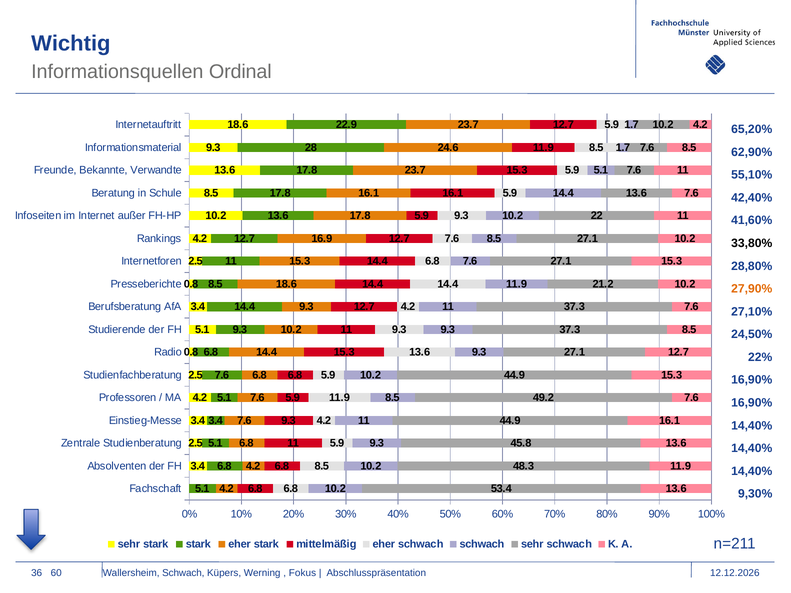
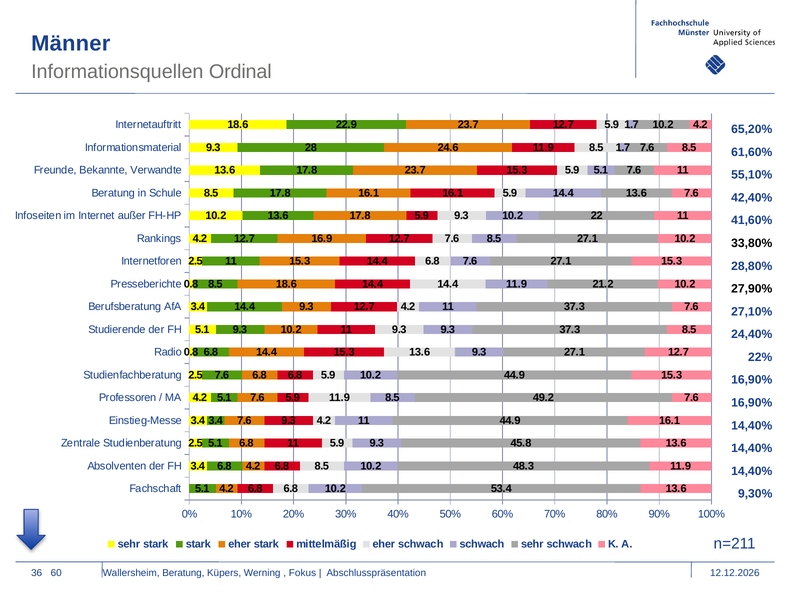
Wichtig: Wichtig -> Männer
62,90%: 62,90% -> 61,60%
27,90% colour: orange -> black
24,50%: 24,50% -> 24,40%
Wallersheim Schwach: Schwach -> Beratung
